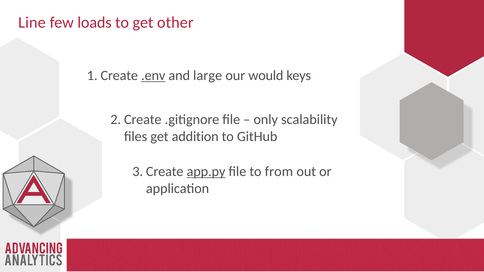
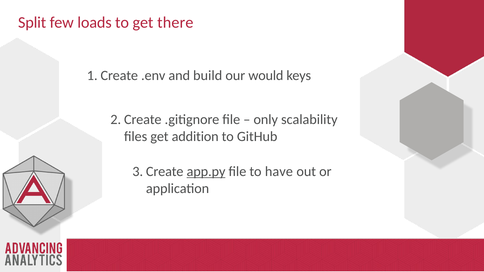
Line: Line -> Split
other: other -> there
.env underline: present -> none
large: large -> build
from: from -> have
